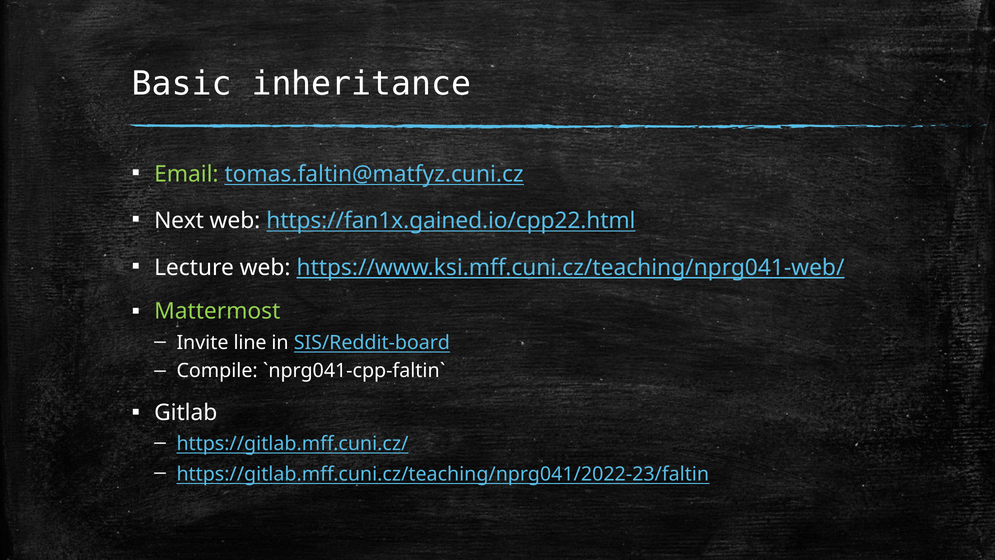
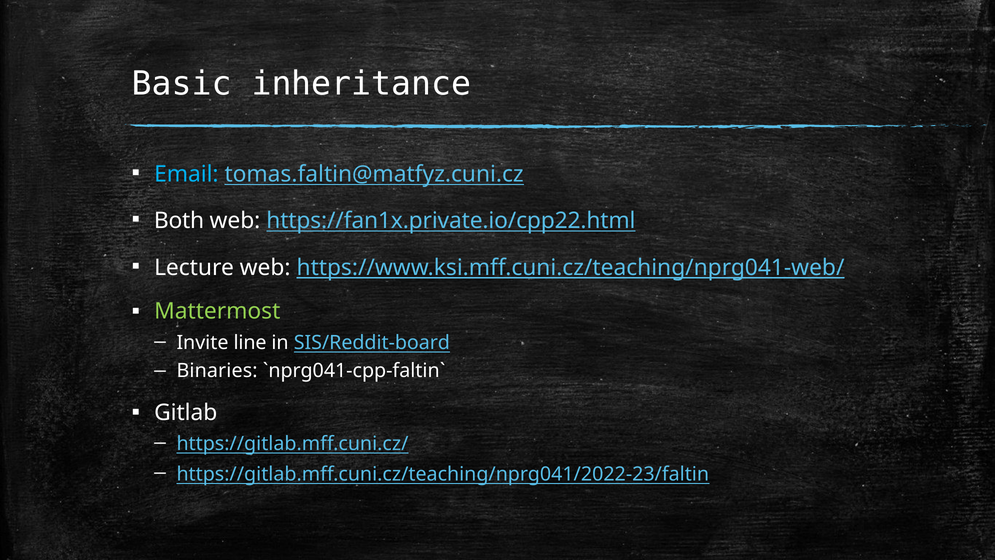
Email colour: light green -> light blue
Next: Next -> Both
https://fan1x.gained.io/cpp22.html: https://fan1x.gained.io/cpp22.html -> https://fan1x.private.io/cpp22.html
Compile: Compile -> Binaries
